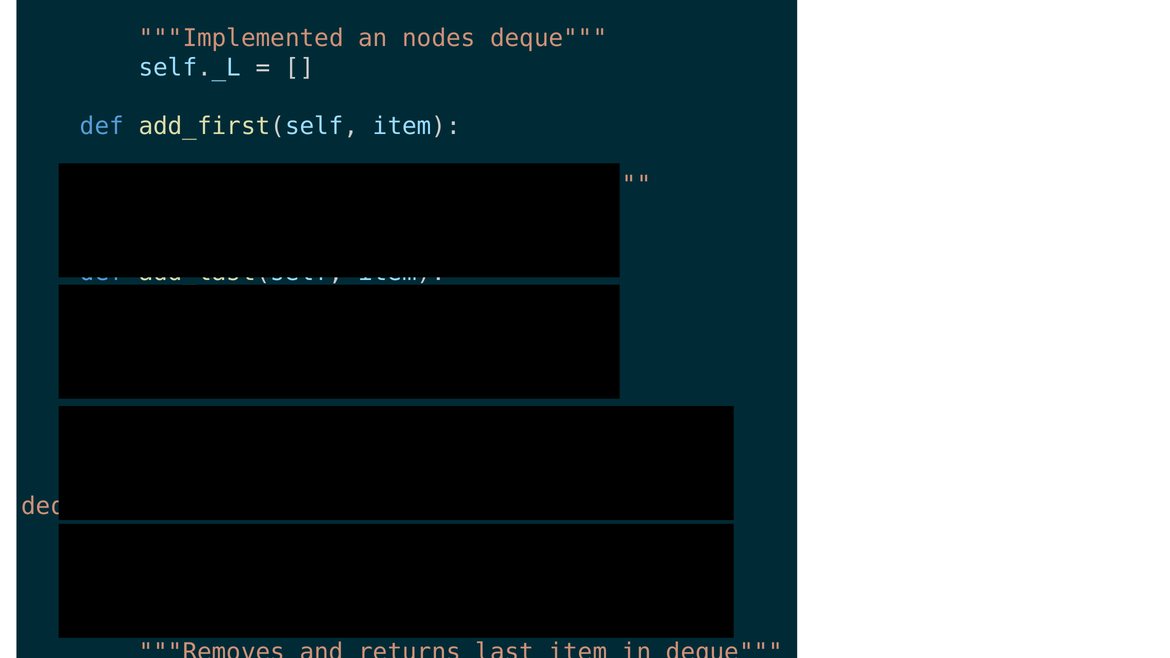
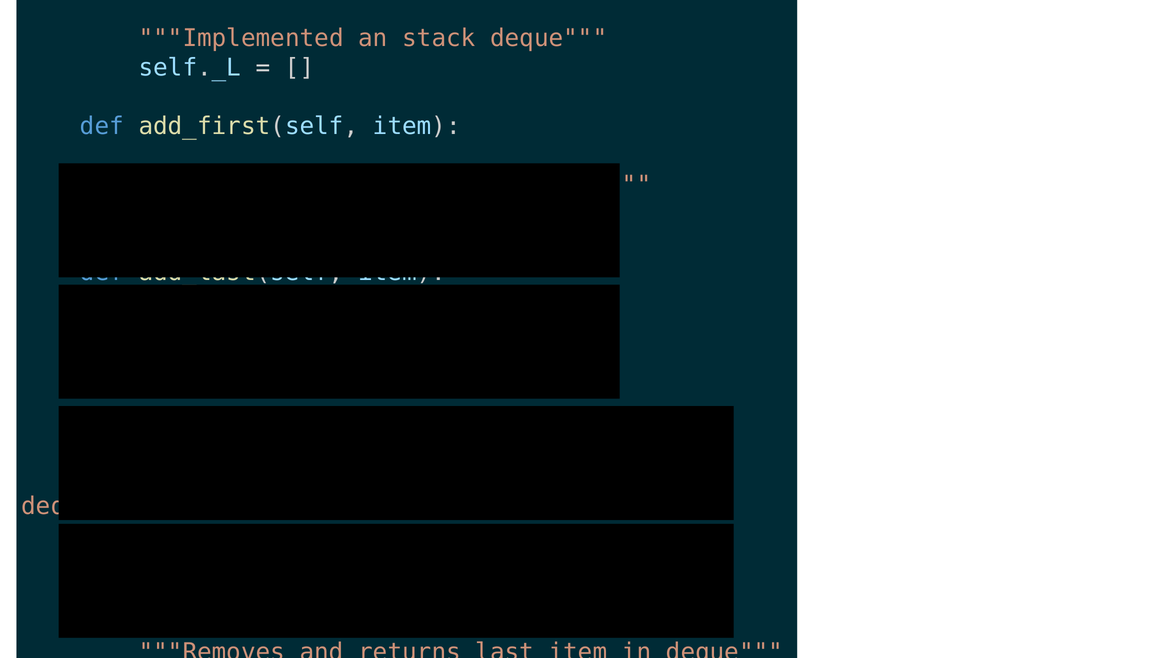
nodes: nodes -> stack
